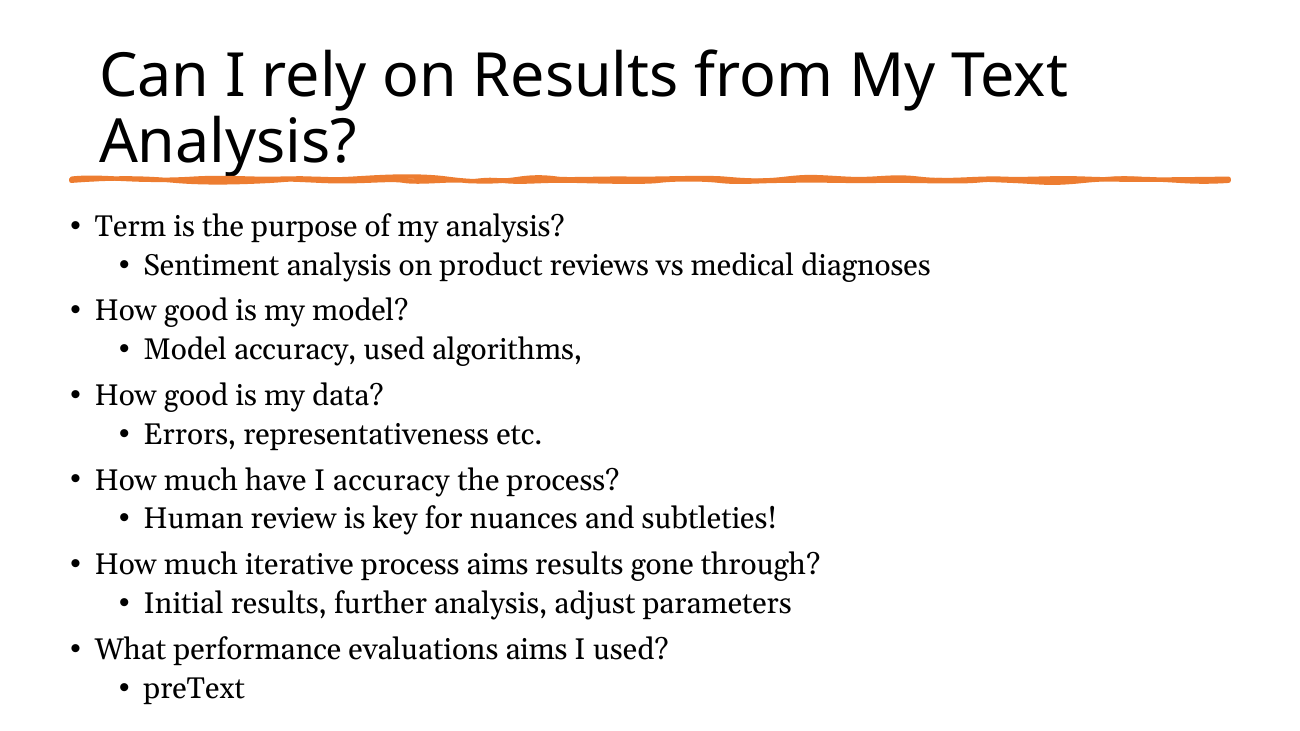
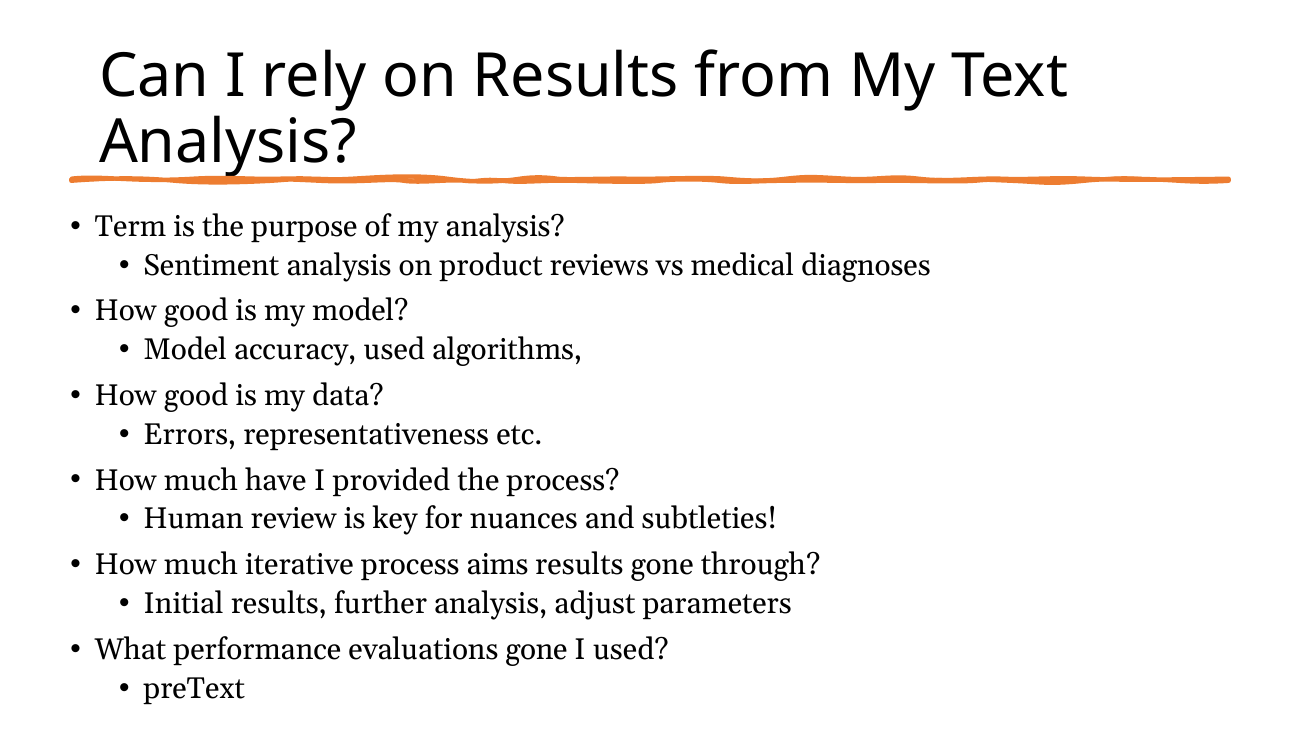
I accuracy: accuracy -> provided
evaluations aims: aims -> gone
